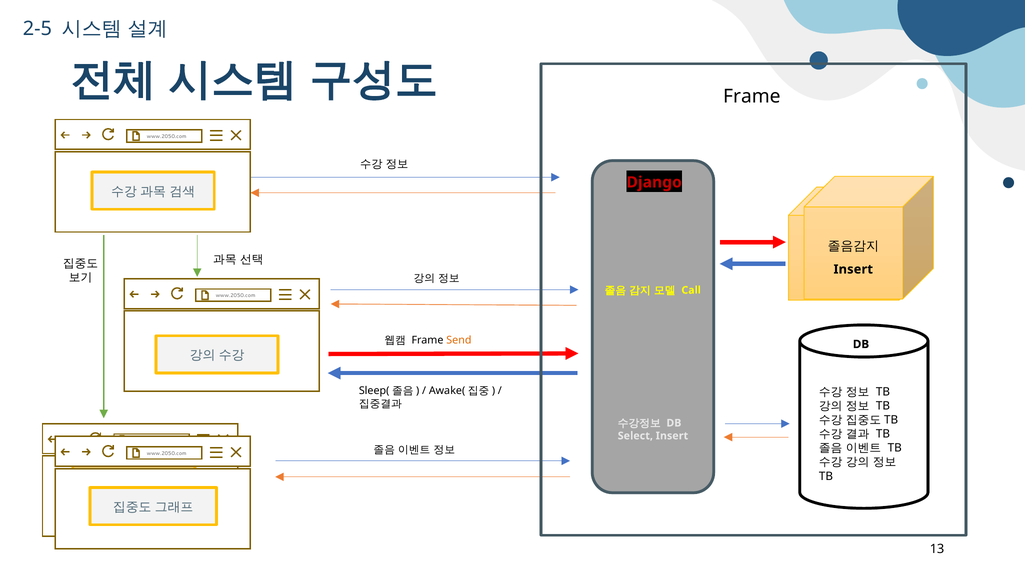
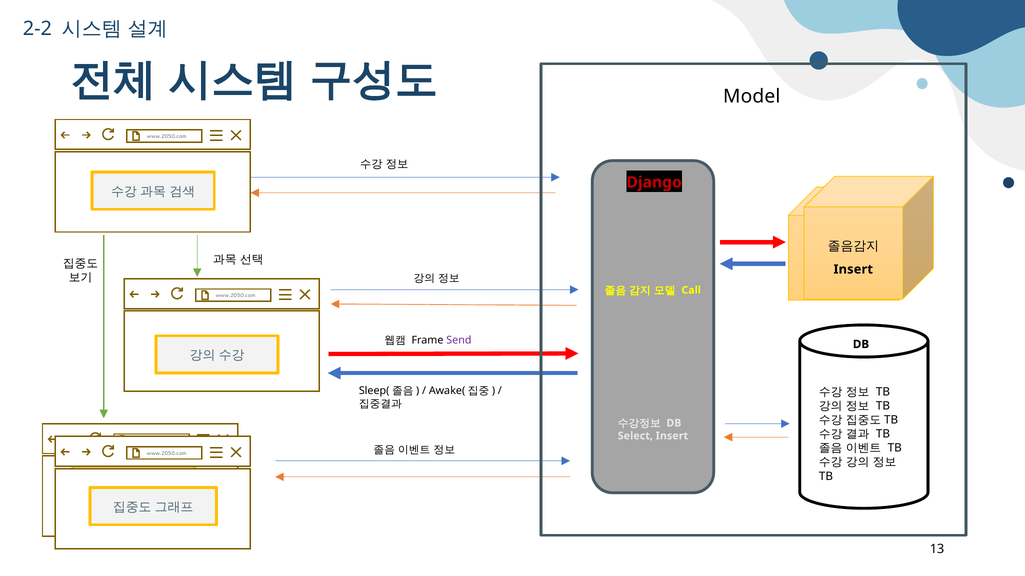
2-5: 2-5 -> 2-2
Frame at (752, 96): Frame -> Model
Send colour: orange -> purple
